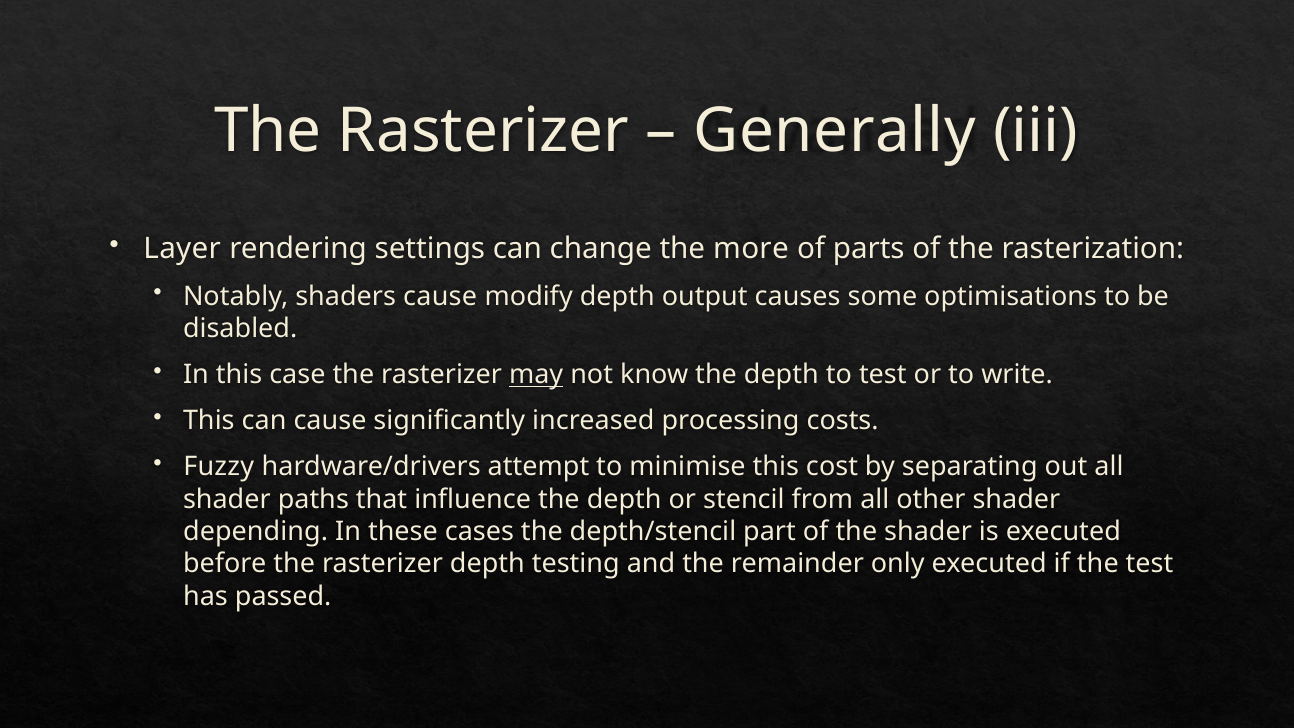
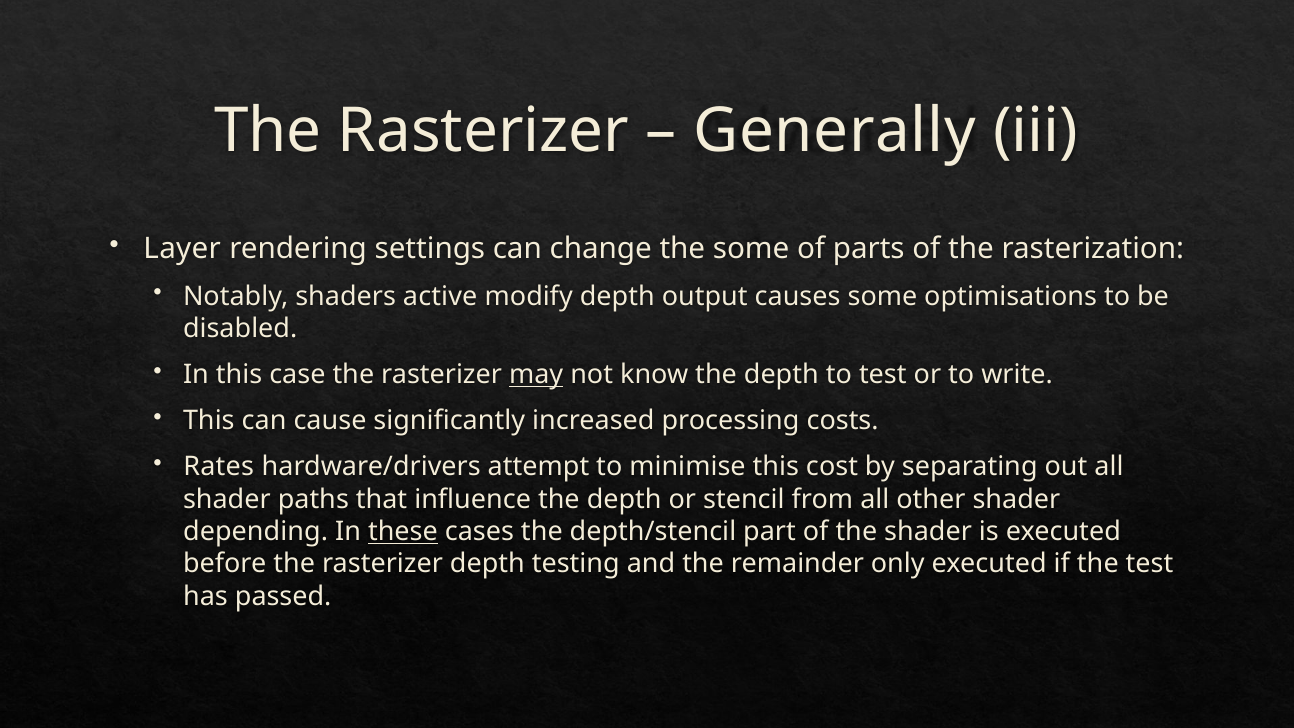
the more: more -> some
shaders cause: cause -> active
Fuzzy: Fuzzy -> Rates
these underline: none -> present
